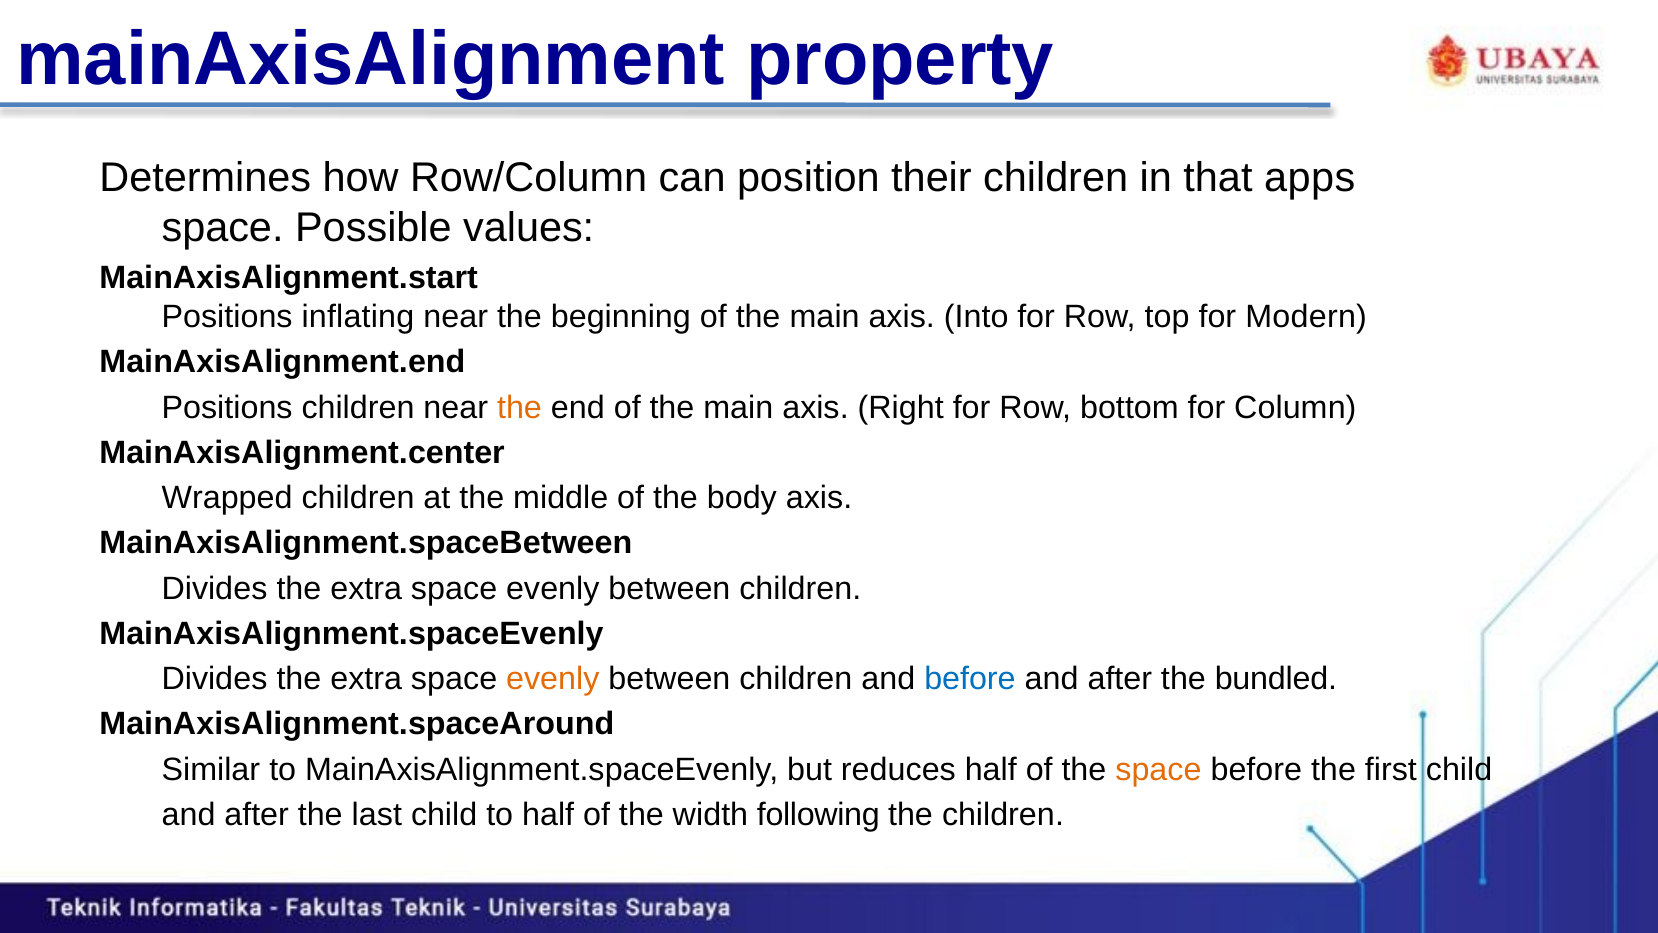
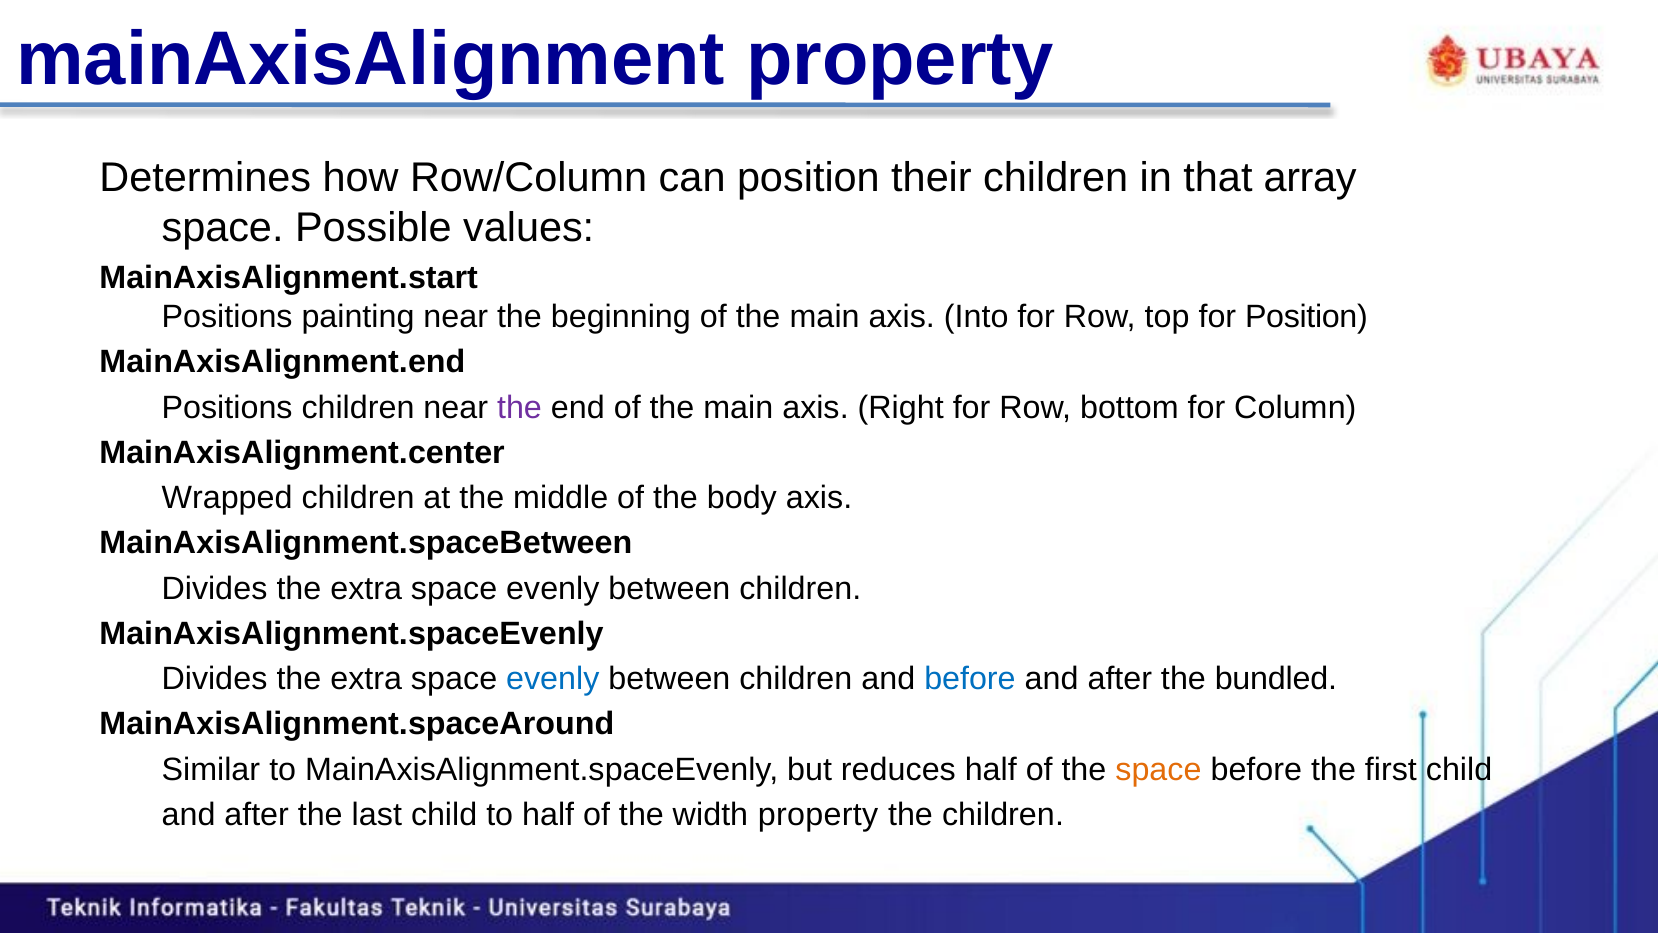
apps: apps -> array
inflating: inflating -> painting
for Modern: Modern -> Position
the at (519, 407) colour: orange -> purple
evenly at (553, 679) colour: orange -> blue
width following: following -> property
